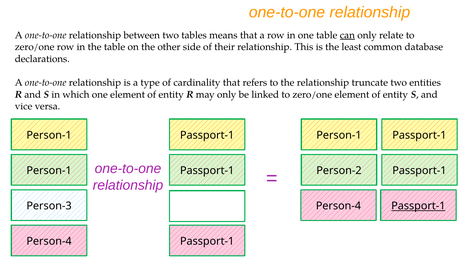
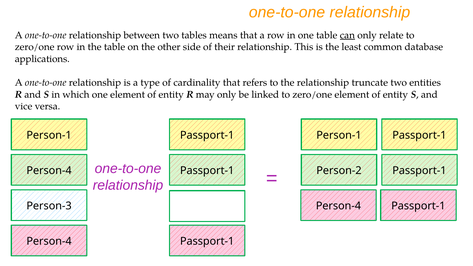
declarations: declarations -> applications
Person-1 at (49, 171): Person-1 -> Person-4
Passport-1 at (418, 206) underline: present -> none
